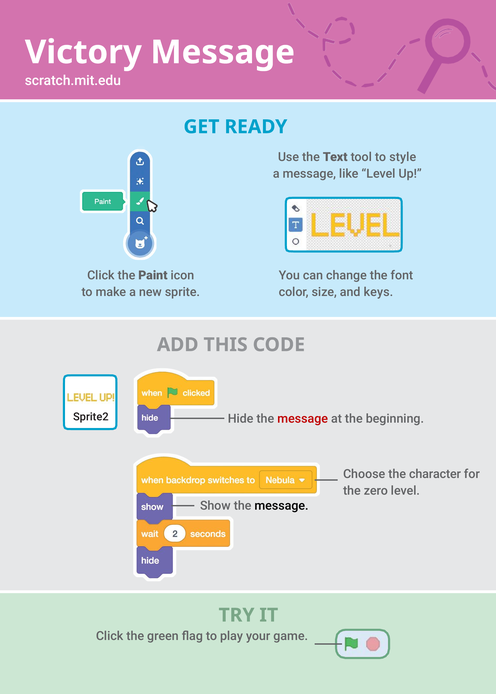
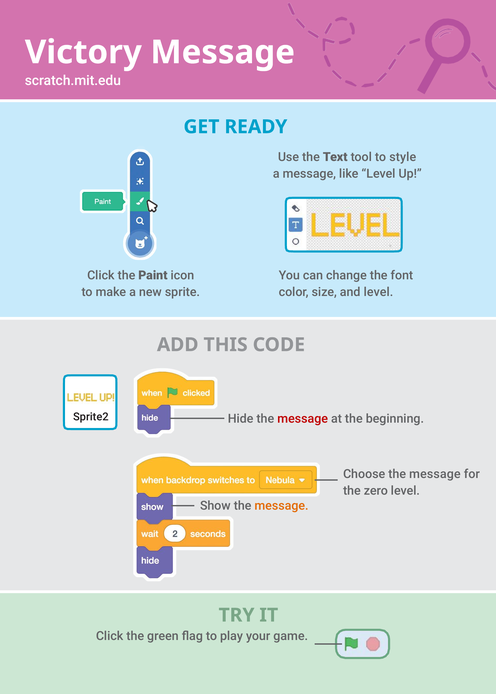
and keys: keys -> level
Choose the character: character -> message
message at (281, 506) colour: black -> orange
